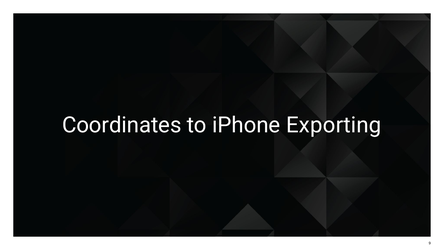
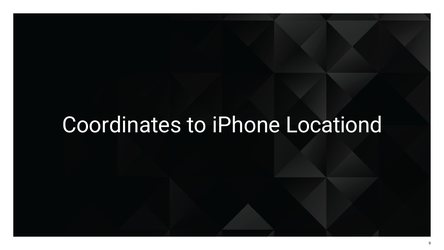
Exporting: Exporting -> Locationd
